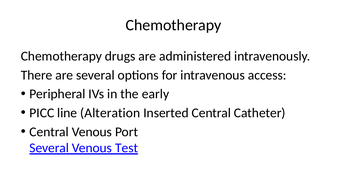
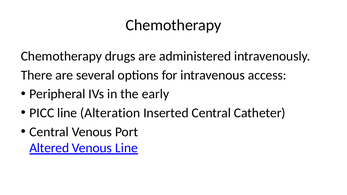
Several at (49, 148): Several -> Altered
Venous Test: Test -> Line
